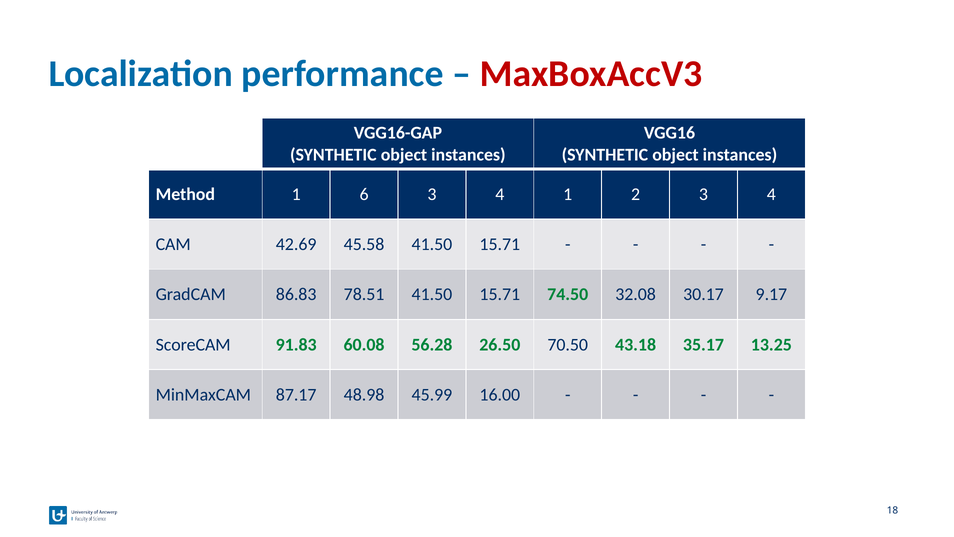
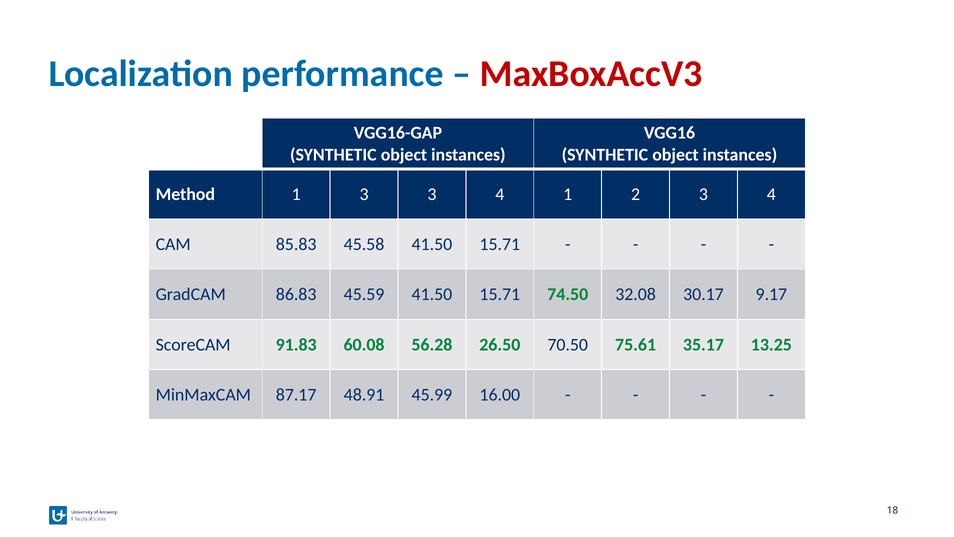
1 6: 6 -> 3
42.69: 42.69 -> 85.83
78.51: 78.51 -> 45.59
43.18: 43.18 -> 75.61
48.98: 48.98 -> 48.91
